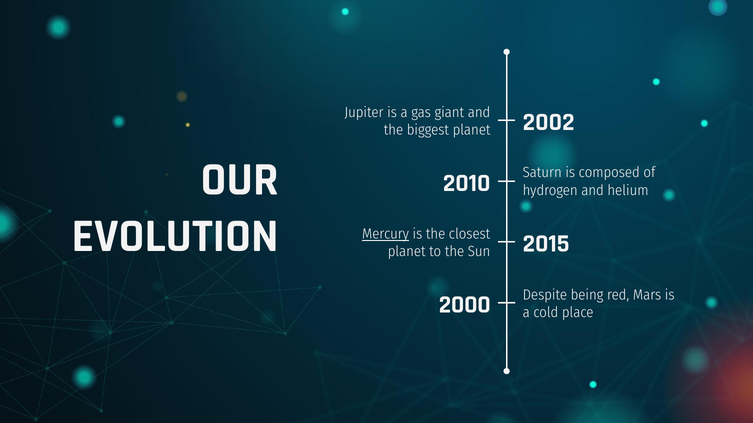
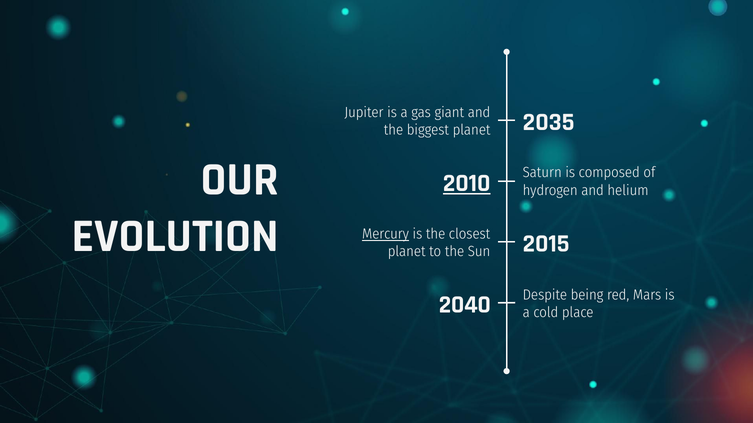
2002: 2002 -> 2035
2010 underline: none -> present
2000: 2000 -> 2040
